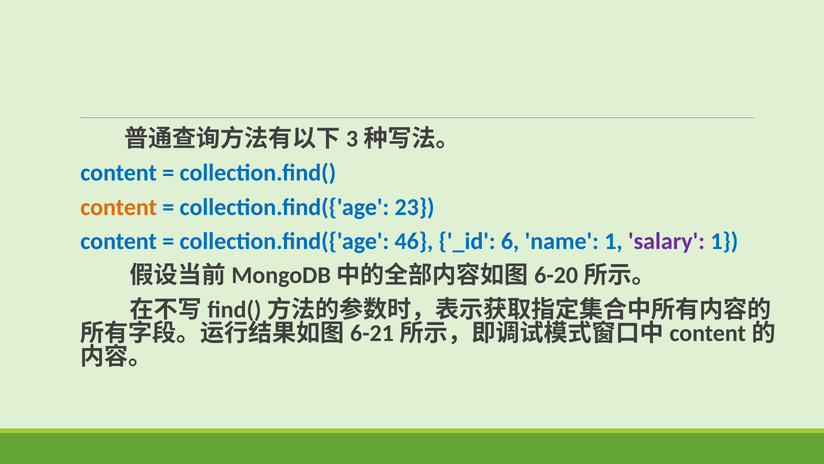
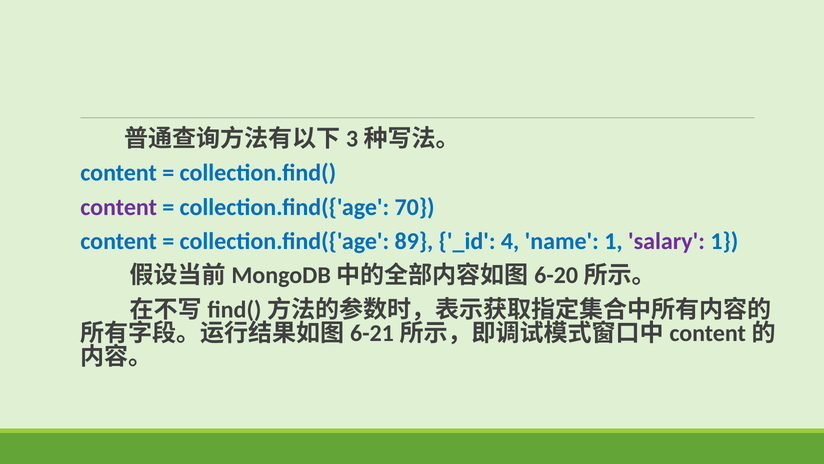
content at (119, 207) colour: orange -> purple
23: 23 -> 70
46: 46 -> 89
6: 6 -> 4
